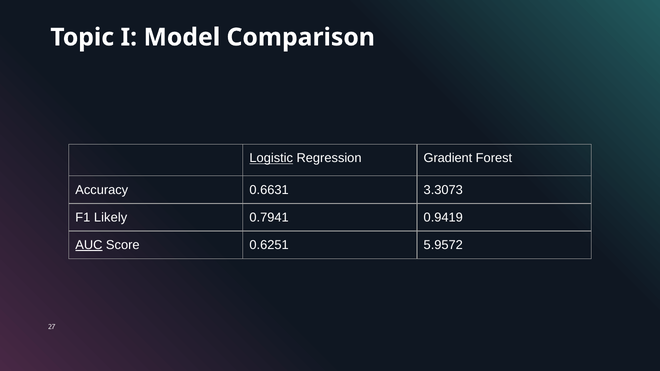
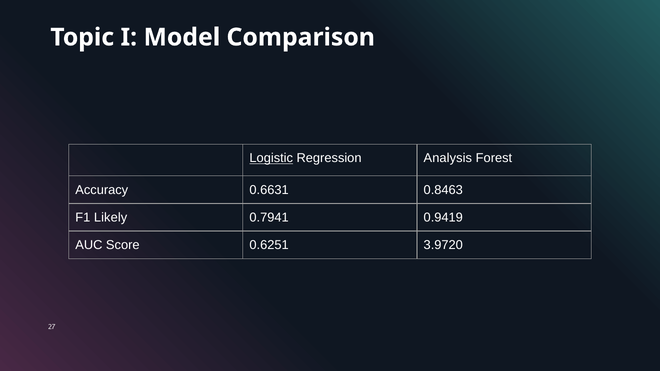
Gradient: Gradient -> Analysis
3.3073: 3.3073 -> 0.8463
AUC underline: present -> none
5.9572: 5.9572 -> 3.9720
